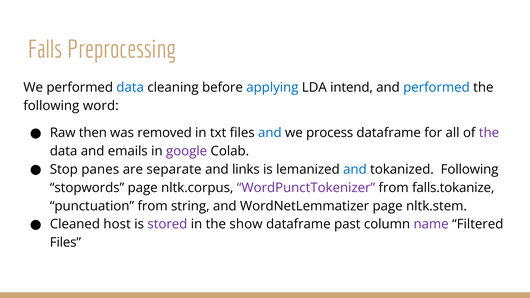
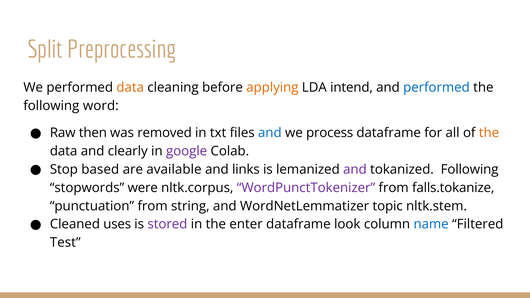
Falls: Falls -> Split
data at (130, 88) colour: blue -> orange
applying colour: blue -> orange
the at (489, 133) colour: purple -> orange
emails: emails -> clearly
panes: panes -> based
separate: separate -> available
and at (355, 170) colour: blue -> purple
stopwords page: page -> were
WordNetLemmatizer page: page -> topic
host: host -> uses
show: show -> enter
past: past -> look
name colour: purple -> blue
Files at (65, 243): Files -> Test
